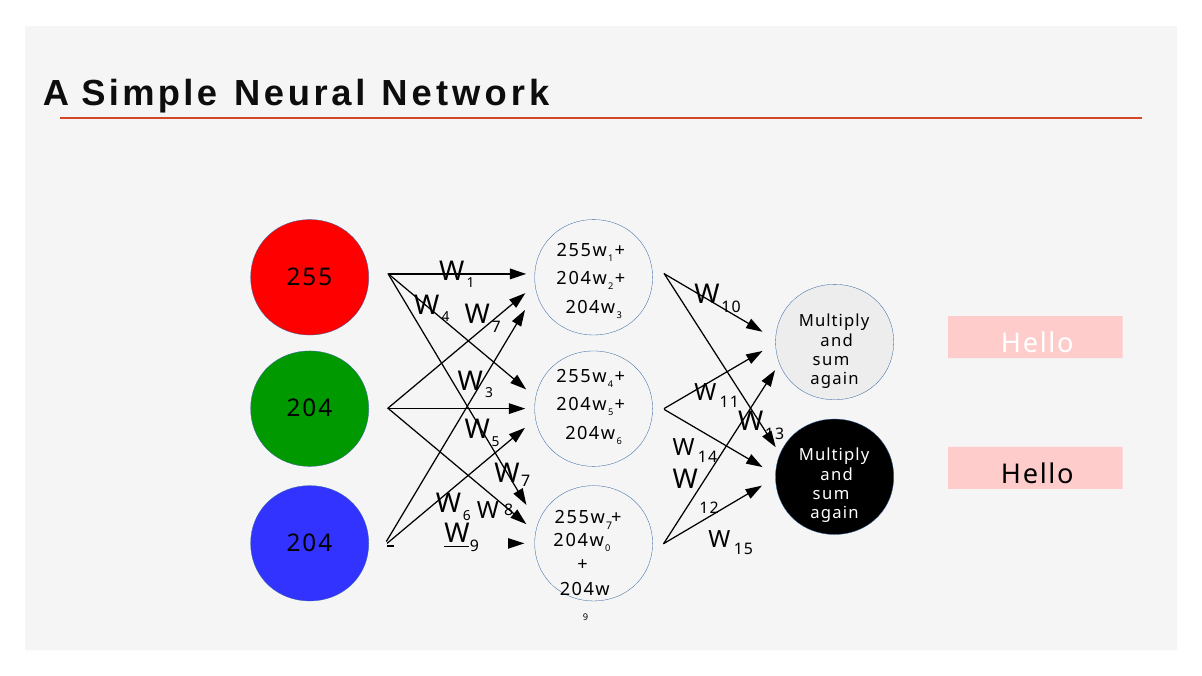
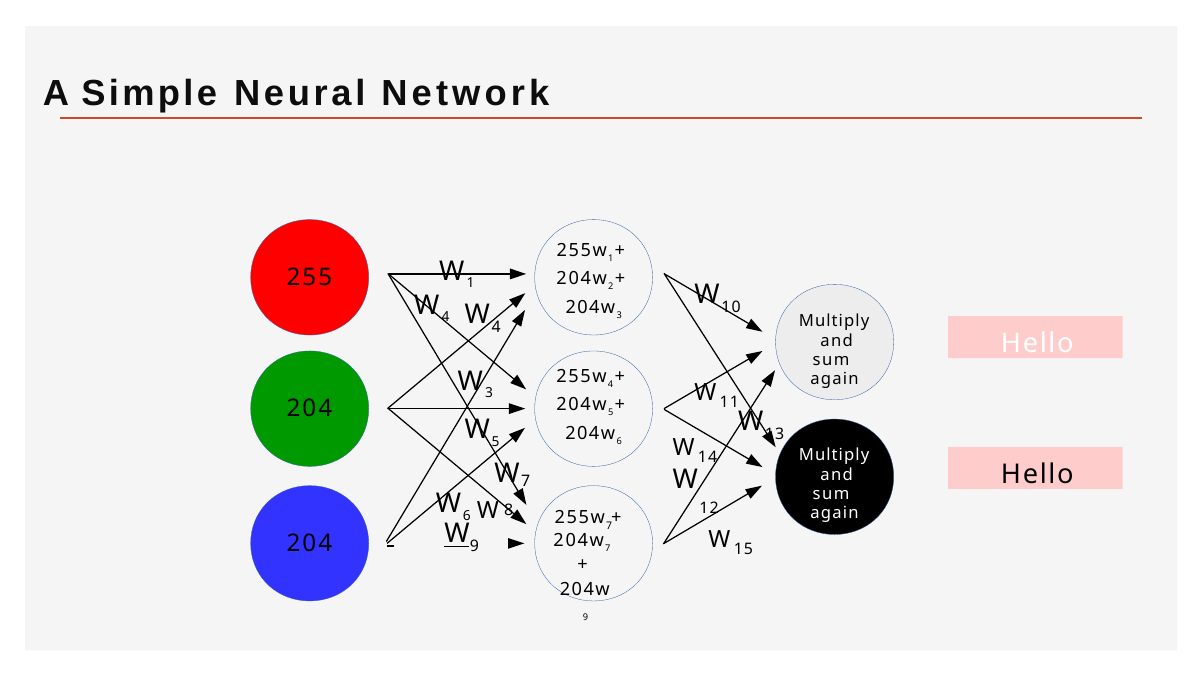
7 at (496, 328): 7 -> 4
0 at (608, 548): 0 -> 7
